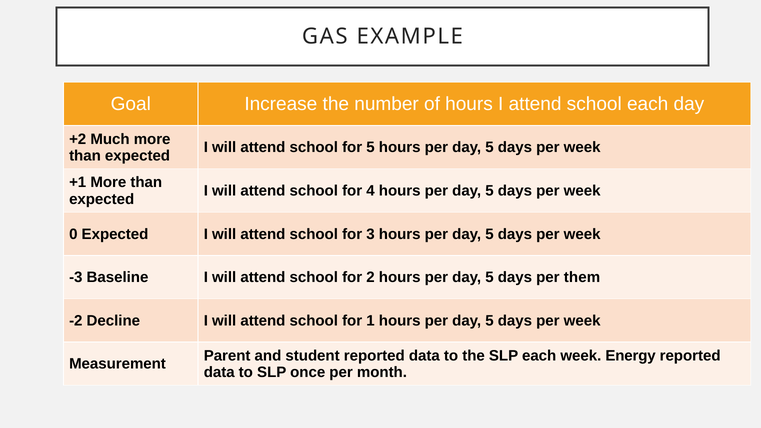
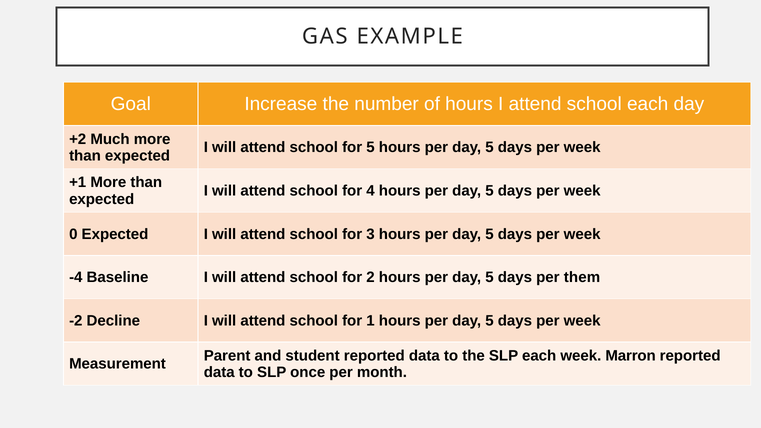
-3: -3 -> -4
Energy: Energy -> Marron
